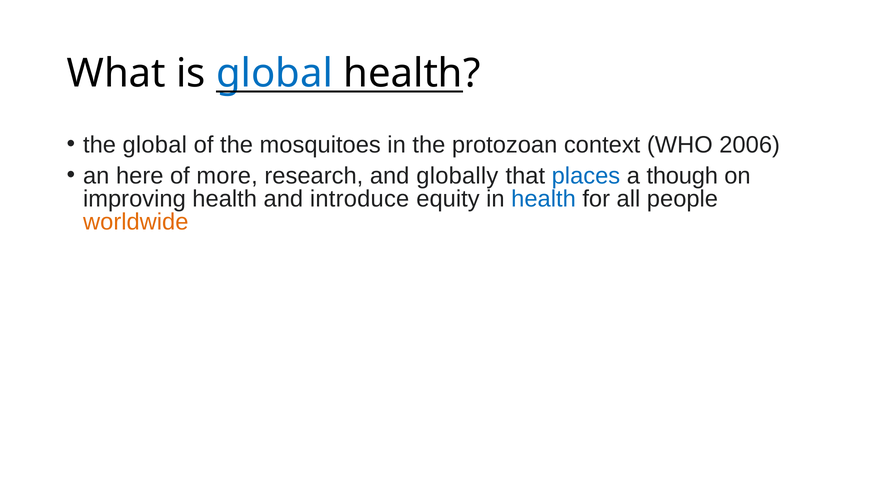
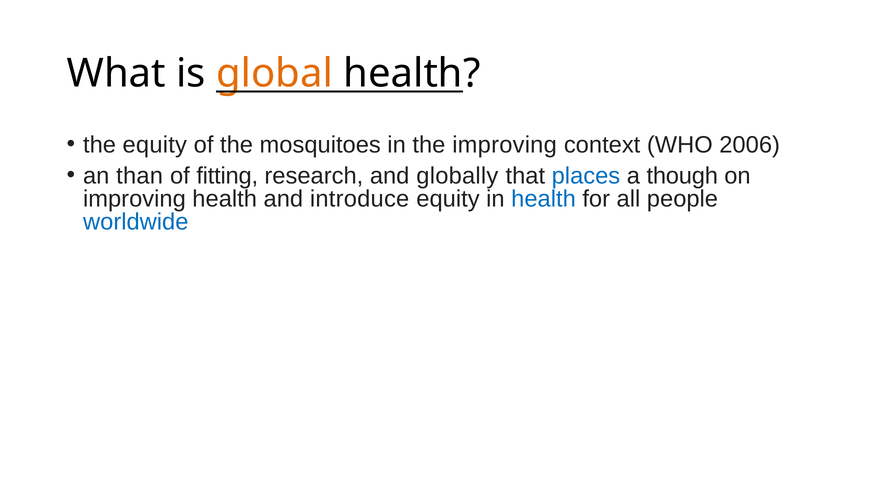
global at (275, 74) colour: blue -> orange
the global: global -> equity
the protozoan: protozoan -> improving
here: here -> than
more: more -> fitting
worldwide colour: orange -> blue
